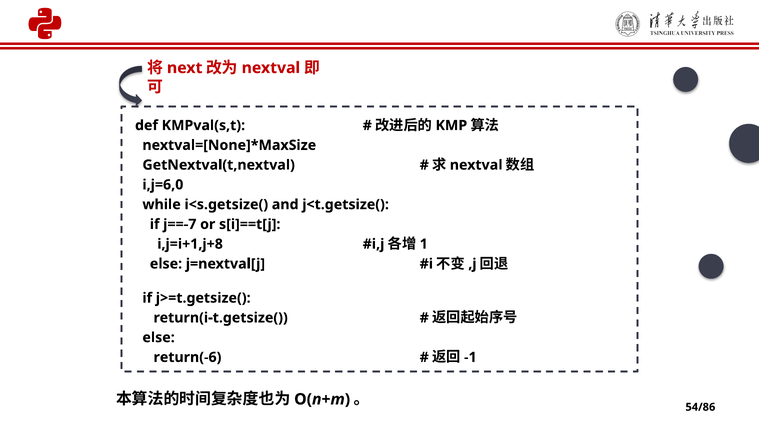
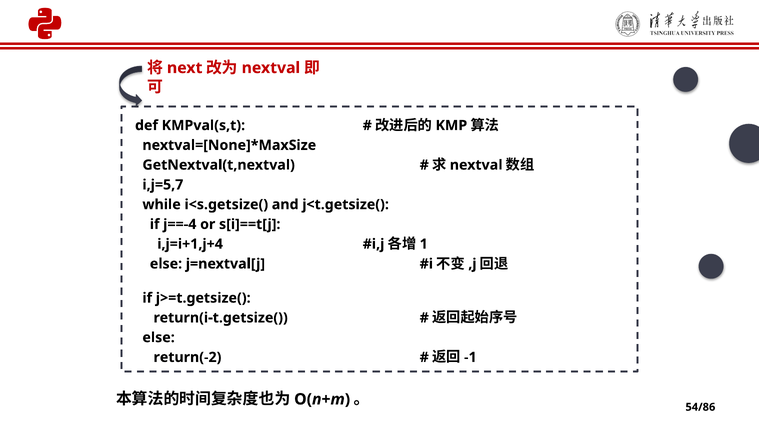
i,j=6,0: i,j=6,0 -> i,j=5,7
j==-7: j==-7 -> j==-4
i,j=i+1,j+8: i,j=i+1,j+8 -> i,j=i+1,j+4
return(-6: return(-6 -> return(-2
